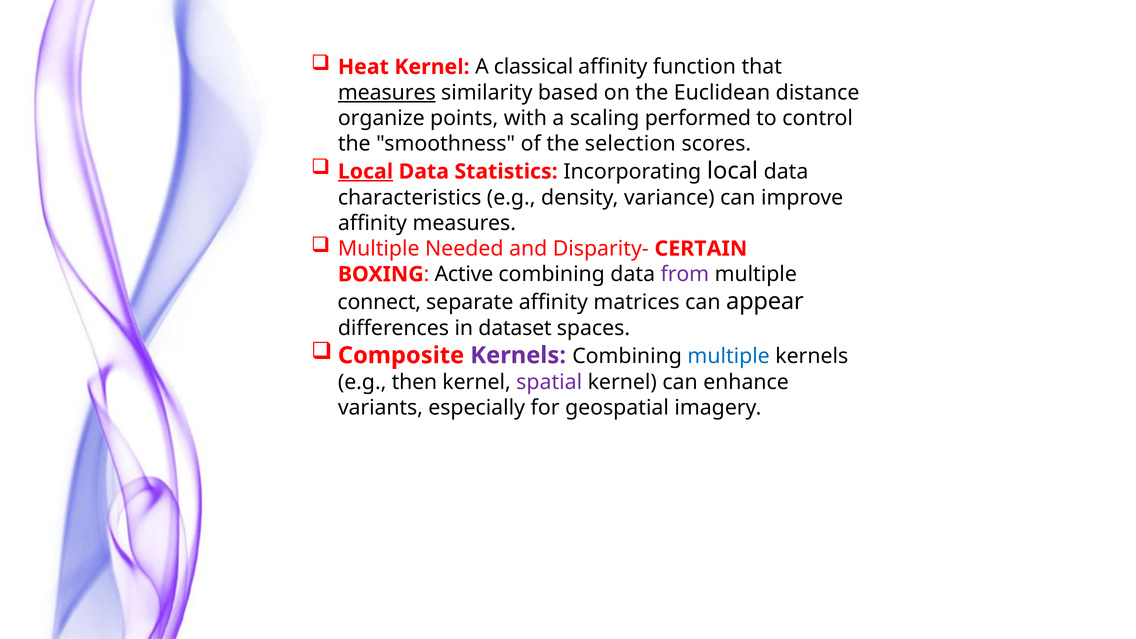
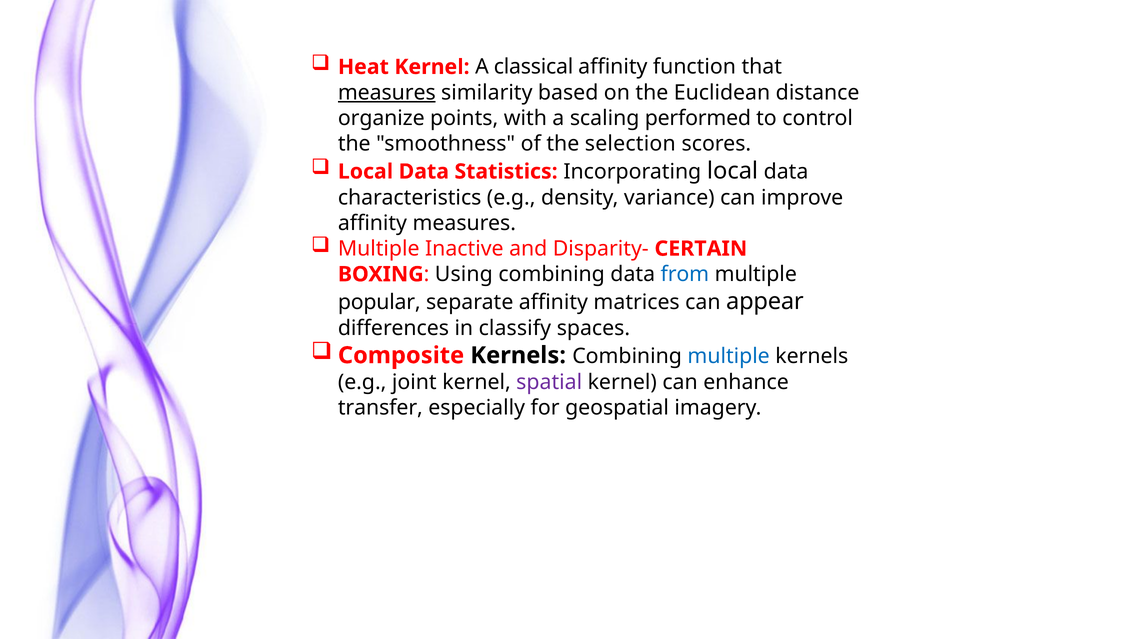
Local at (365, 172) underline: present -> none
Needed: Needed -> Inactive
Active: Active -> Using
from colour: purple -> blue
connect: connect -> popular
dataset: dataset -> classify
Kernels at (518, 355) colour: purple -> black
then: then -> joint
variants: variants -> transfer
